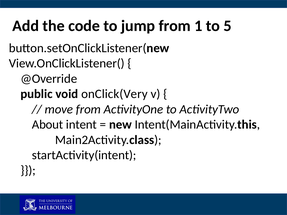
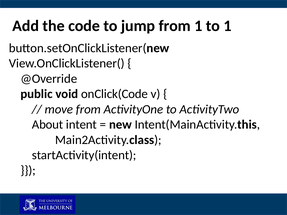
to 5: 5 -> 1
onClick(Very: onClick(Very -> onClick(Code
